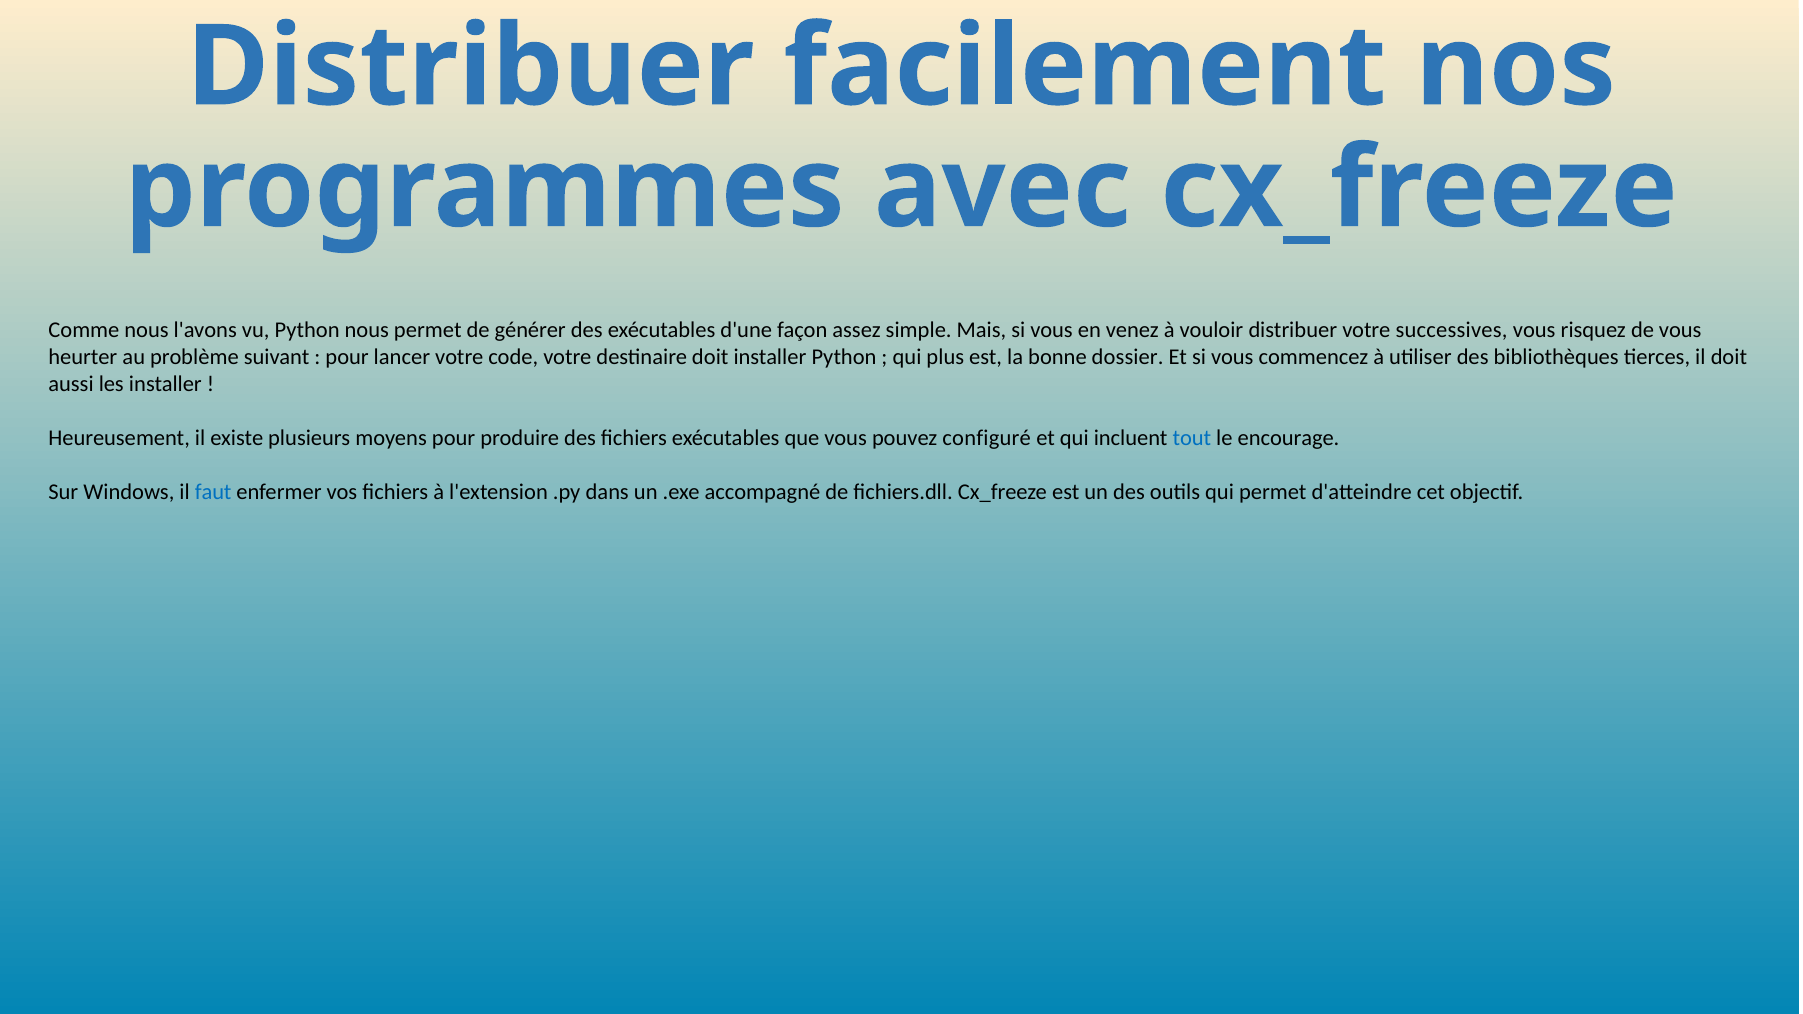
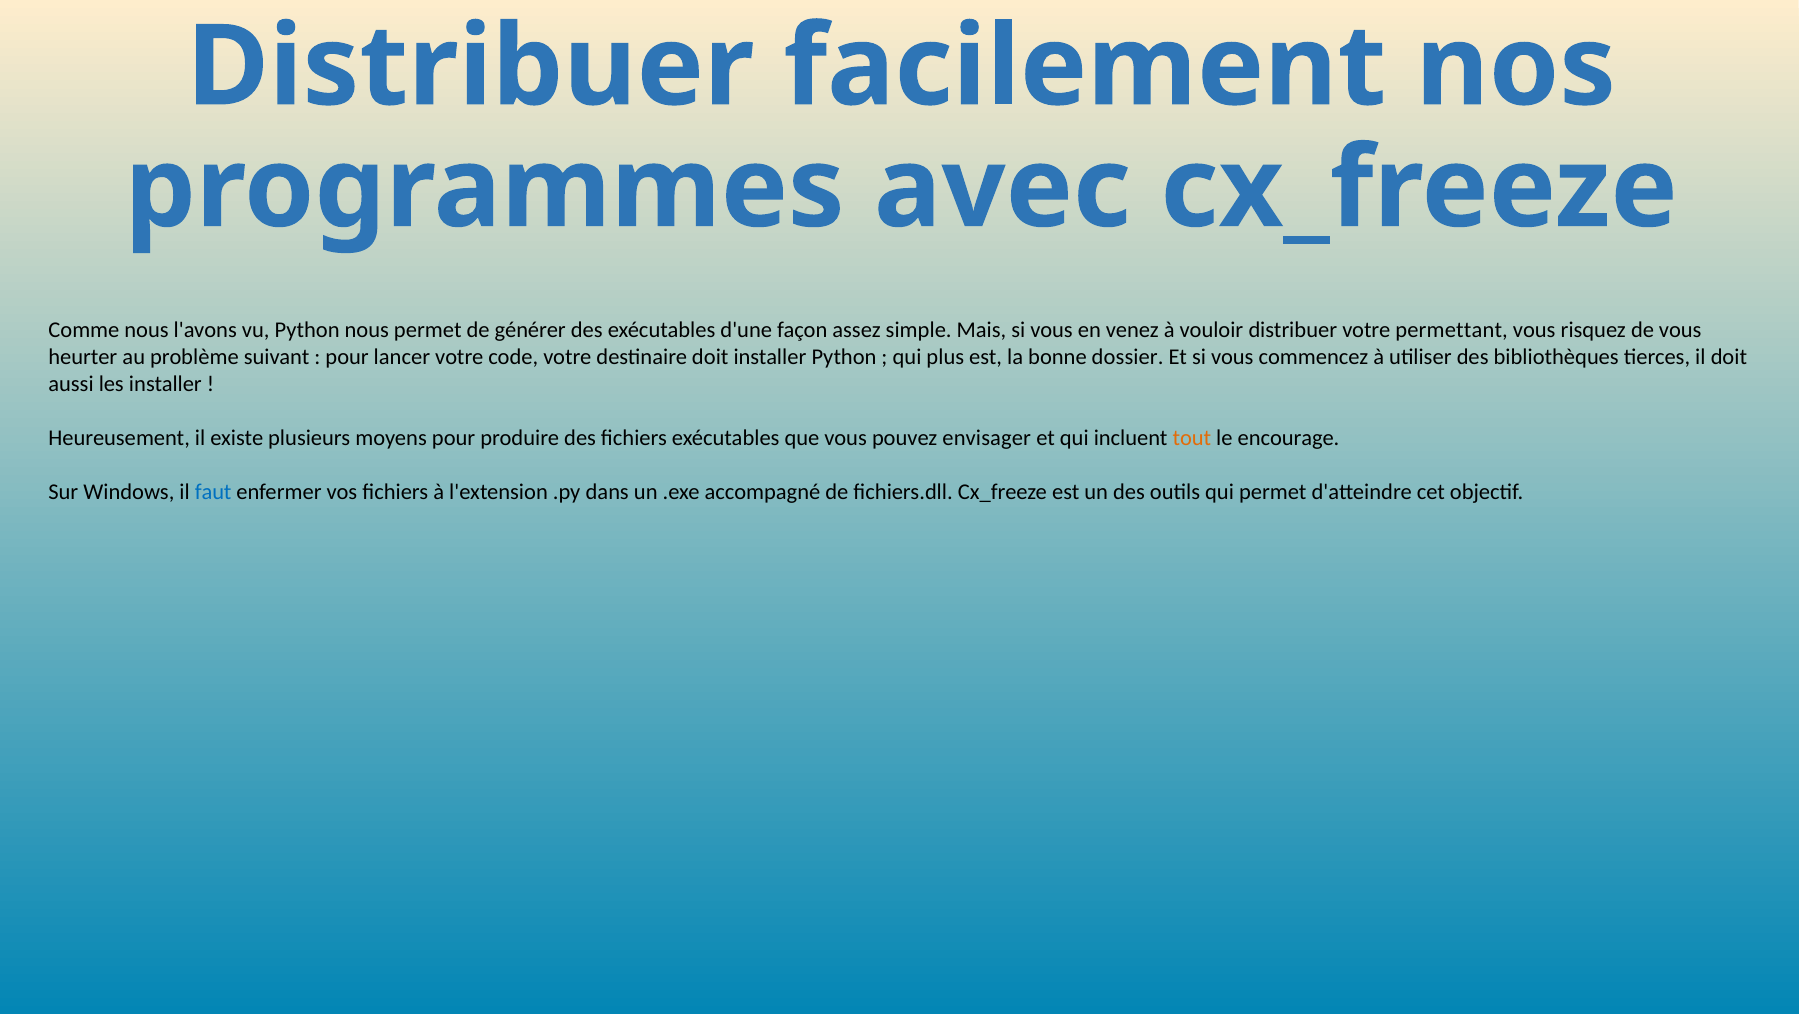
successives: successives -> permettant
configuré: configuré -> envisager
tout colour: blue -> orange
